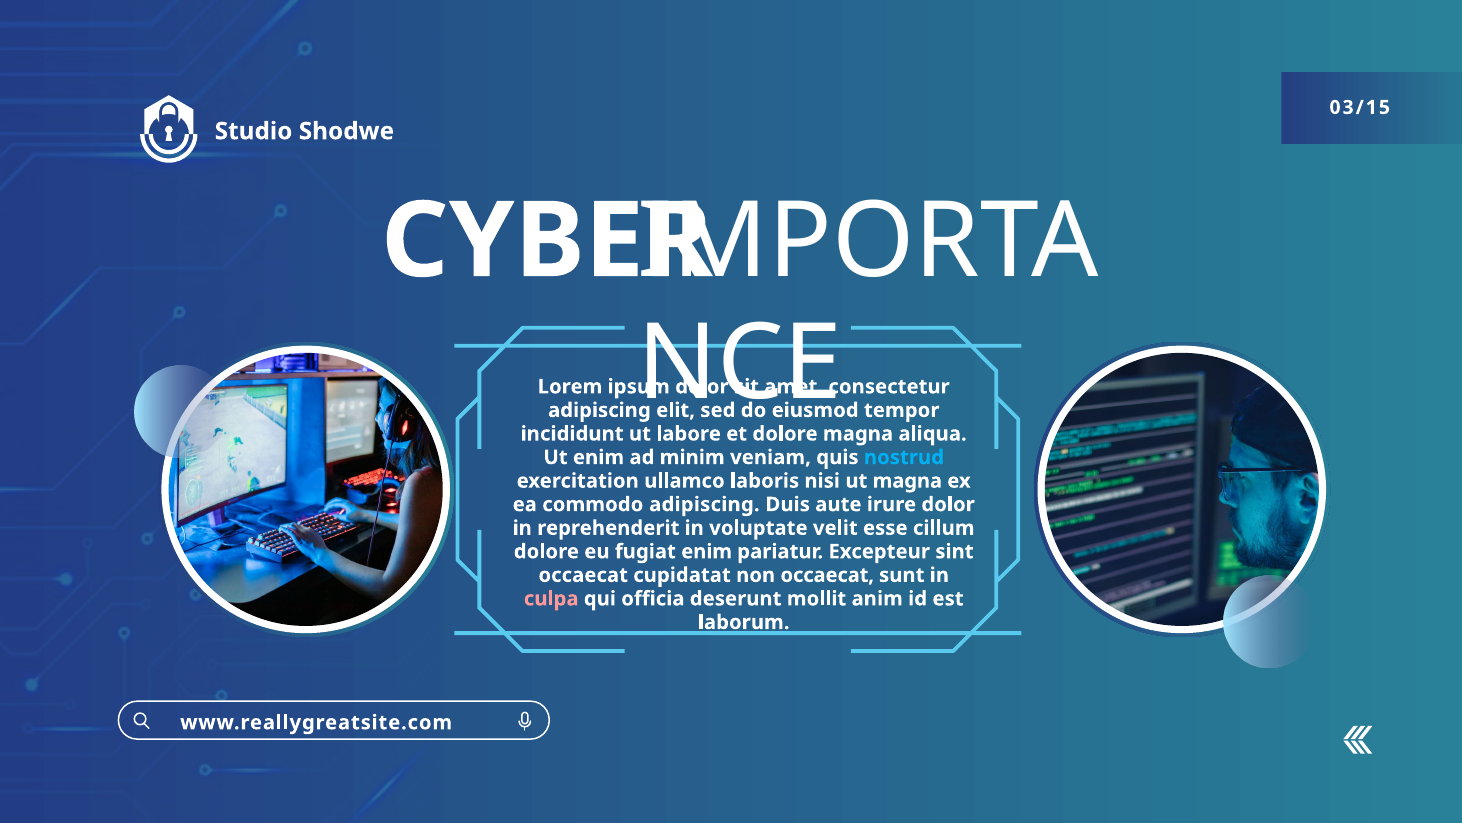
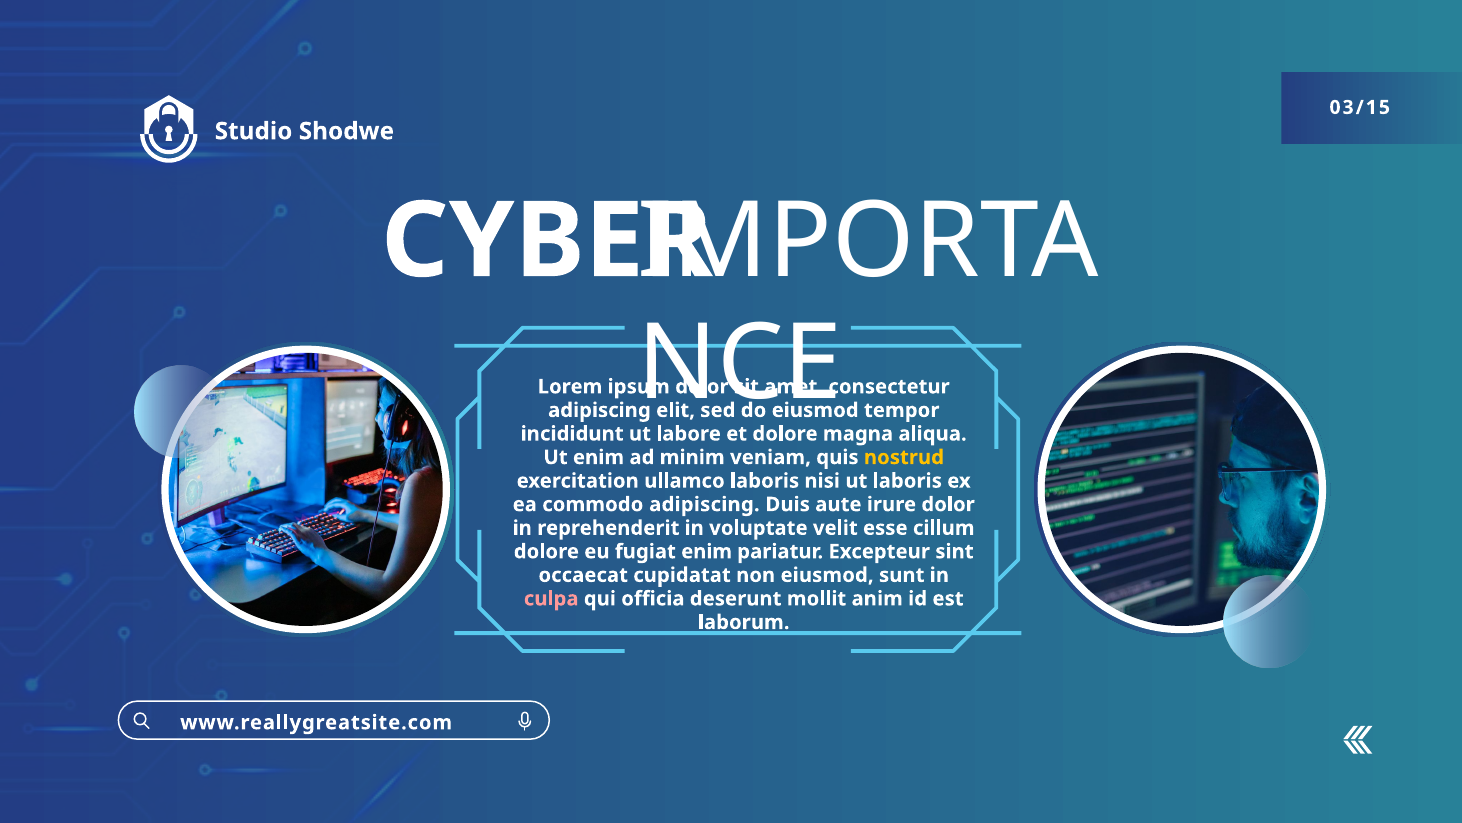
nostrud colour: light blue -> yellow
ut magna: magna -> laboris
non occaecat: occaecat -> eiusmod
